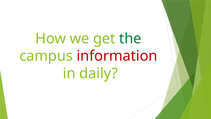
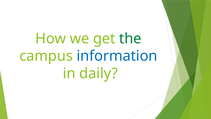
information colour: red -> blue
